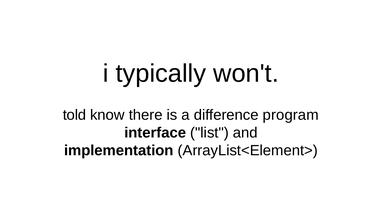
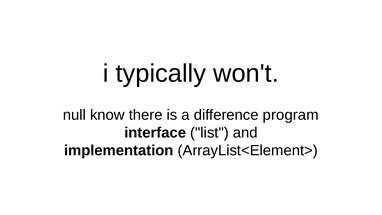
told: told -> null
